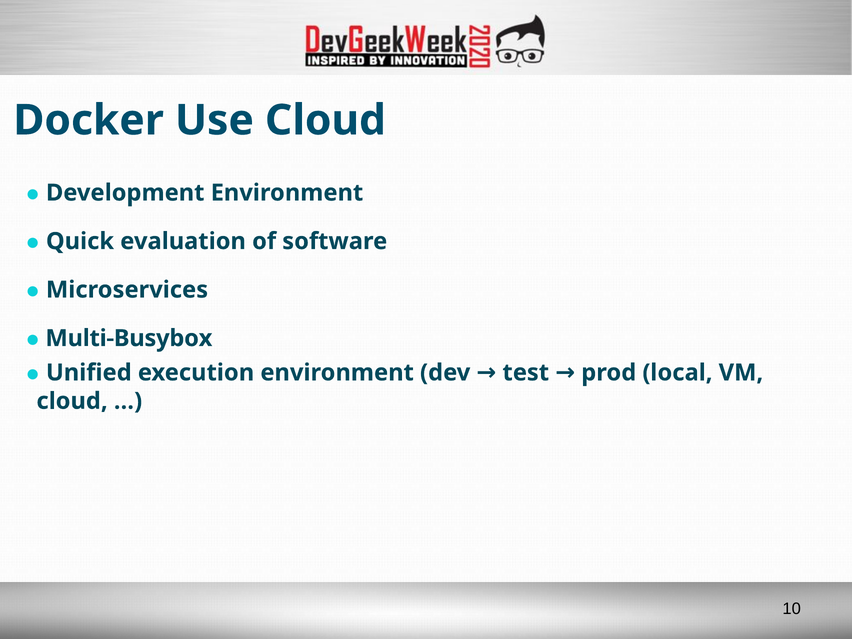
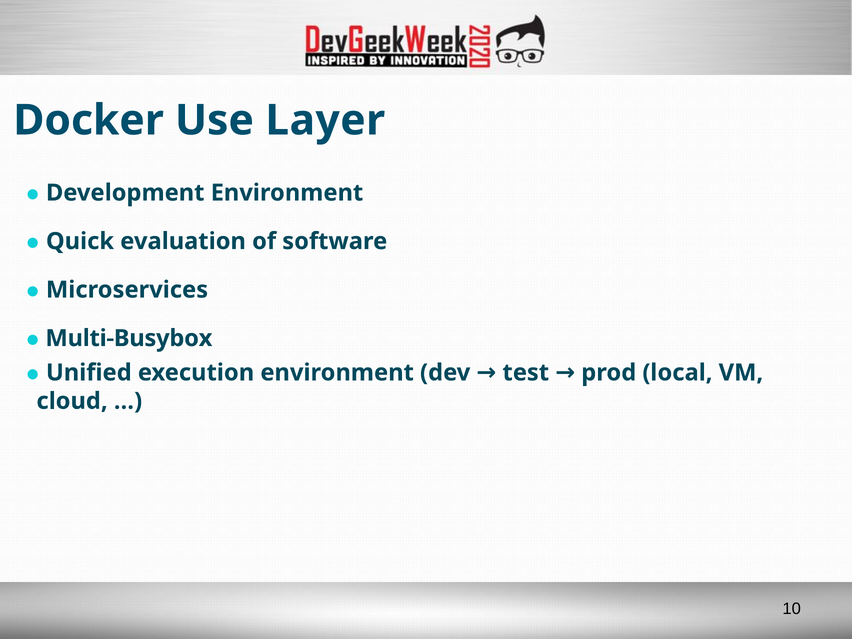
Use Cloud: Cloud -> Layer
